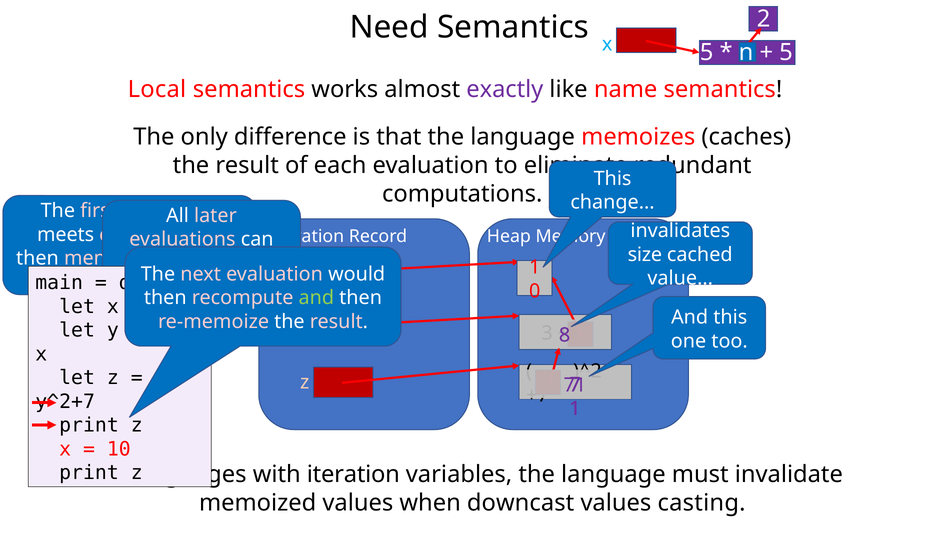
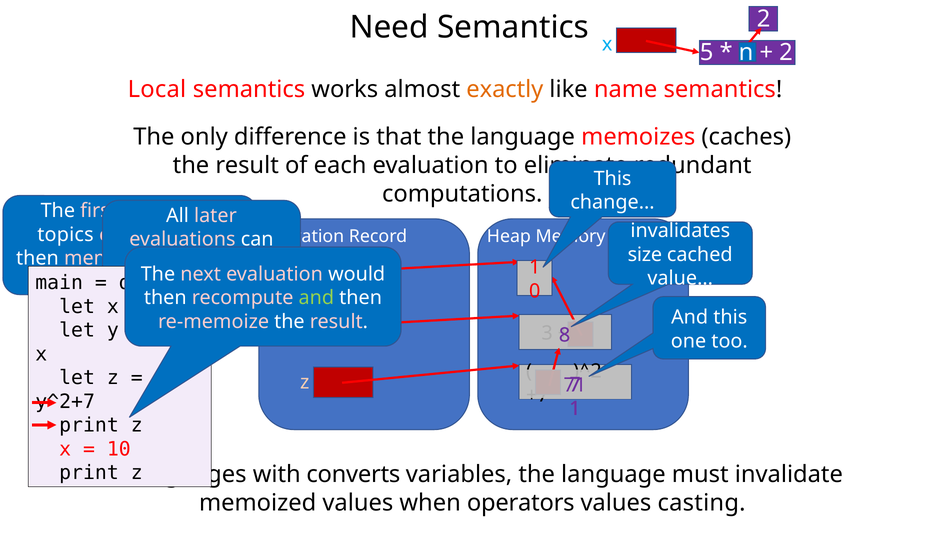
5 at (786, 52): 5 -> 2
exactly colour: purple -> orange
meets: meets -> topics
iteration: iteration -> converts
downcast: downcast -> operators
